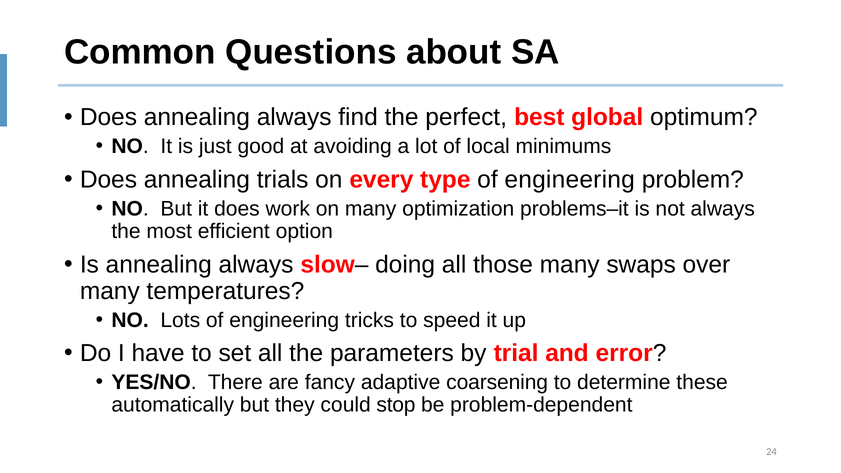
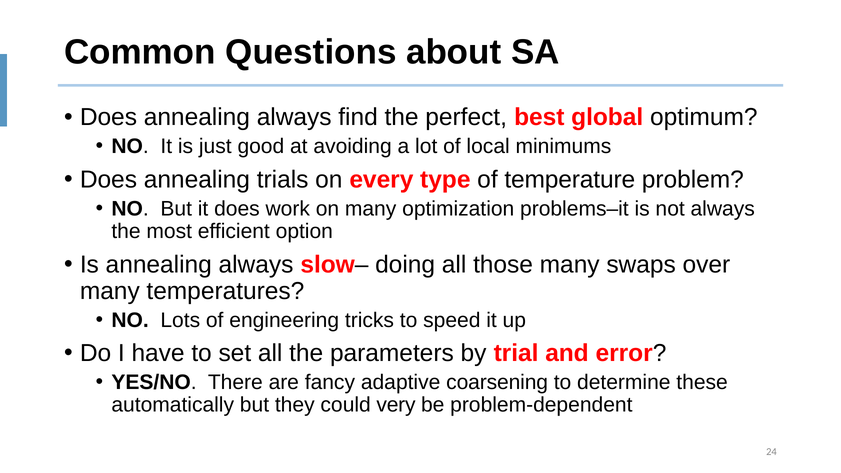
type of engineering: engineering -> temperature
stop: stop -> very
